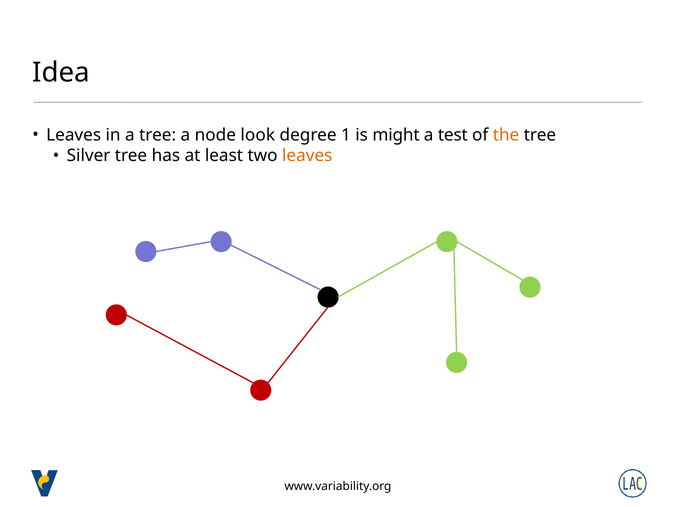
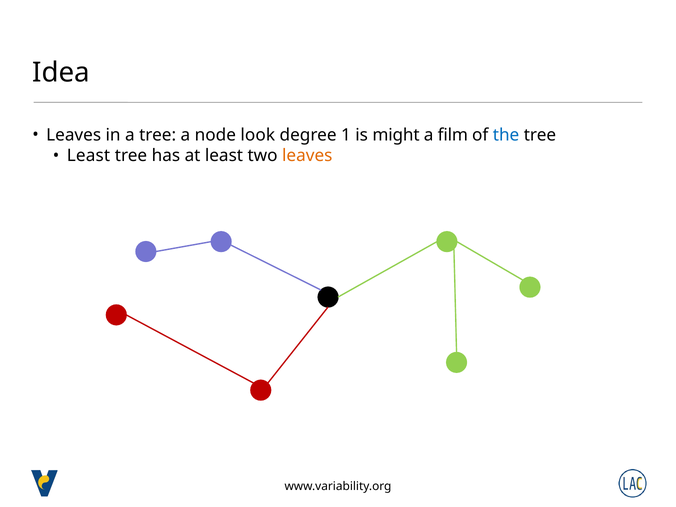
test: test -> film
the colour: orange -> blue
Silver at (89, 156): Silver -> Least
